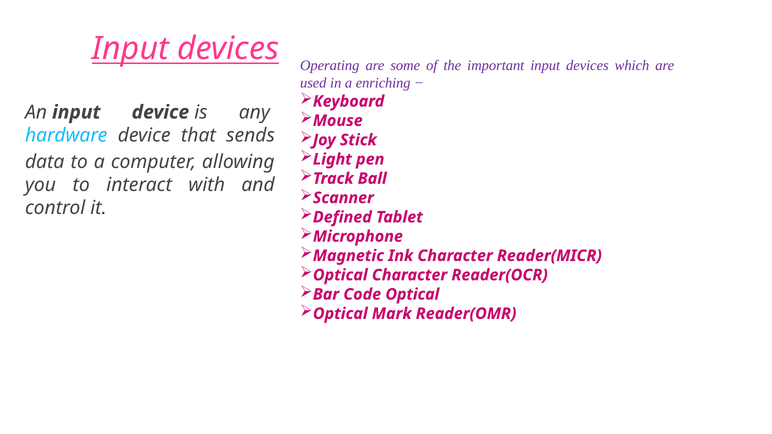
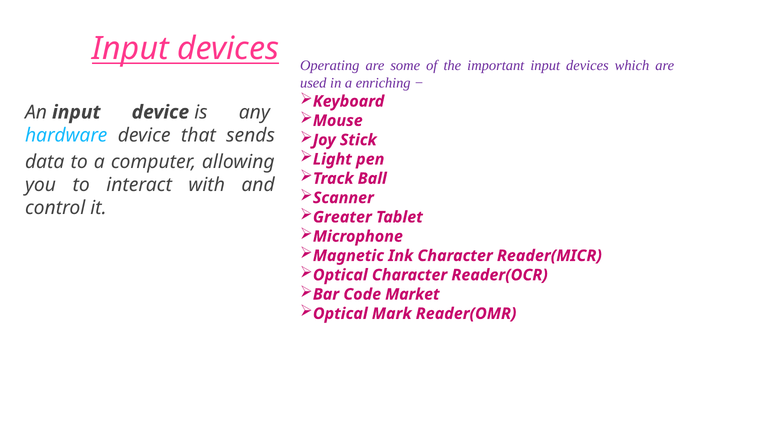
Defined: Defined -> Greater
Code Optical: Optical -> Market
